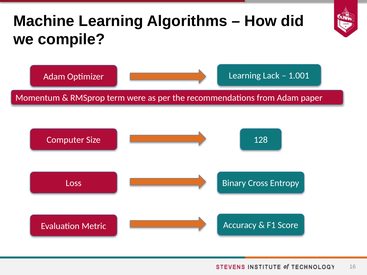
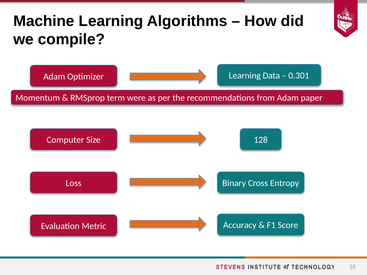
Lack: Lack -> Data
1.001: 1.001 -> 0.301
